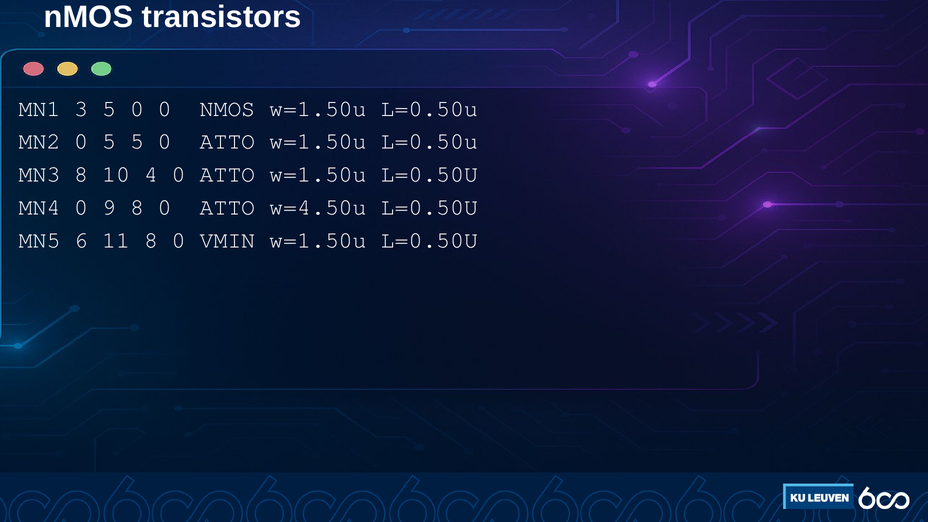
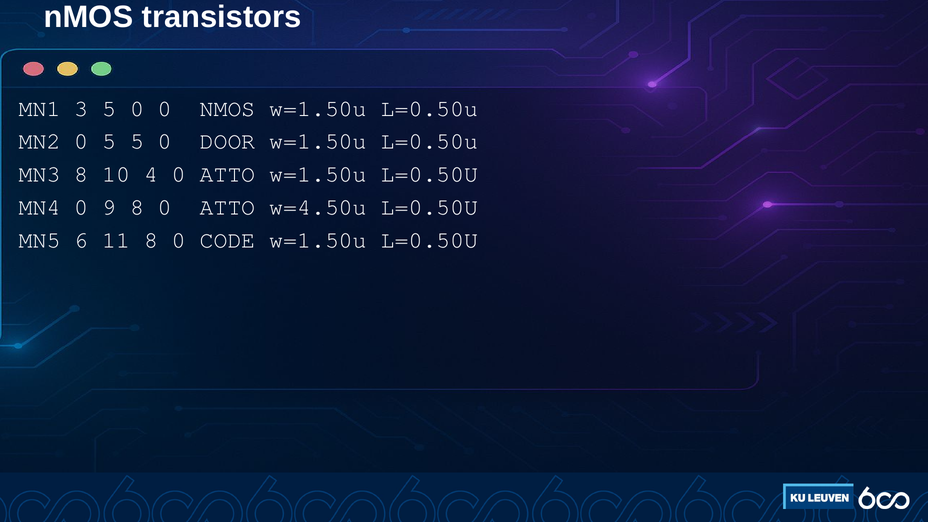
5 0 ATTO: ATTO -> DOOR
VMIN: VMIN -> CODE
